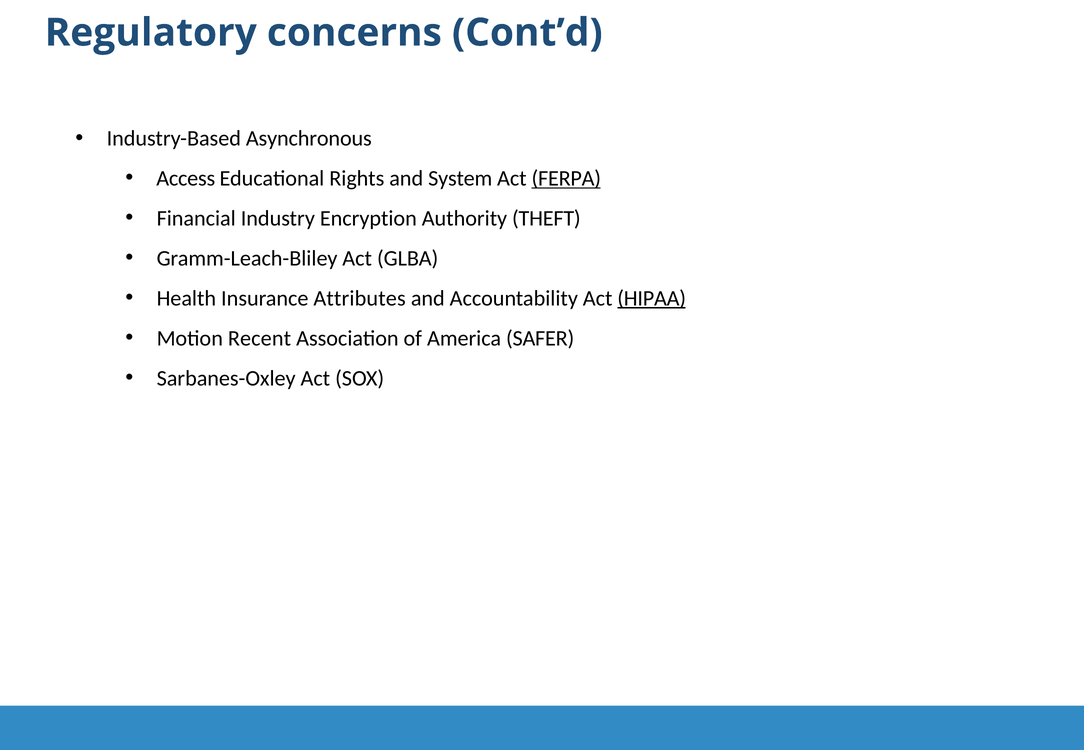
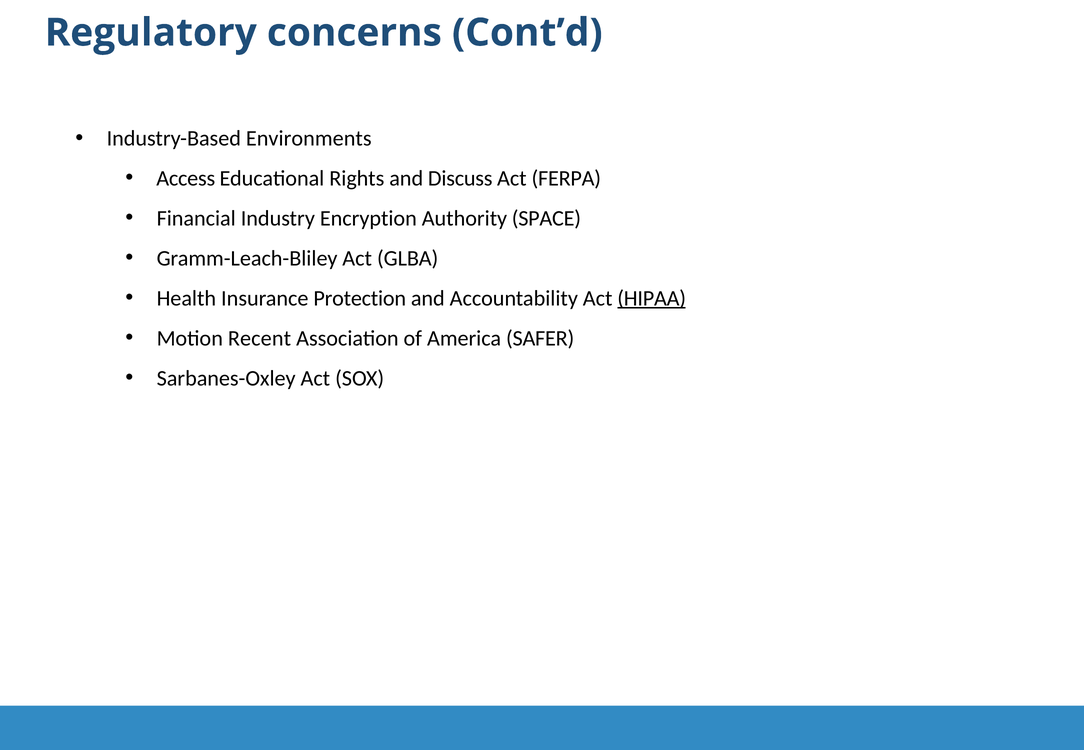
Asynchronous: Asynchronous -> Environments
System: System -> Discuss
FERPA underline: present -> none
THEFT: THEFT -> SPACE
Attributes: Attributes -> Protection
